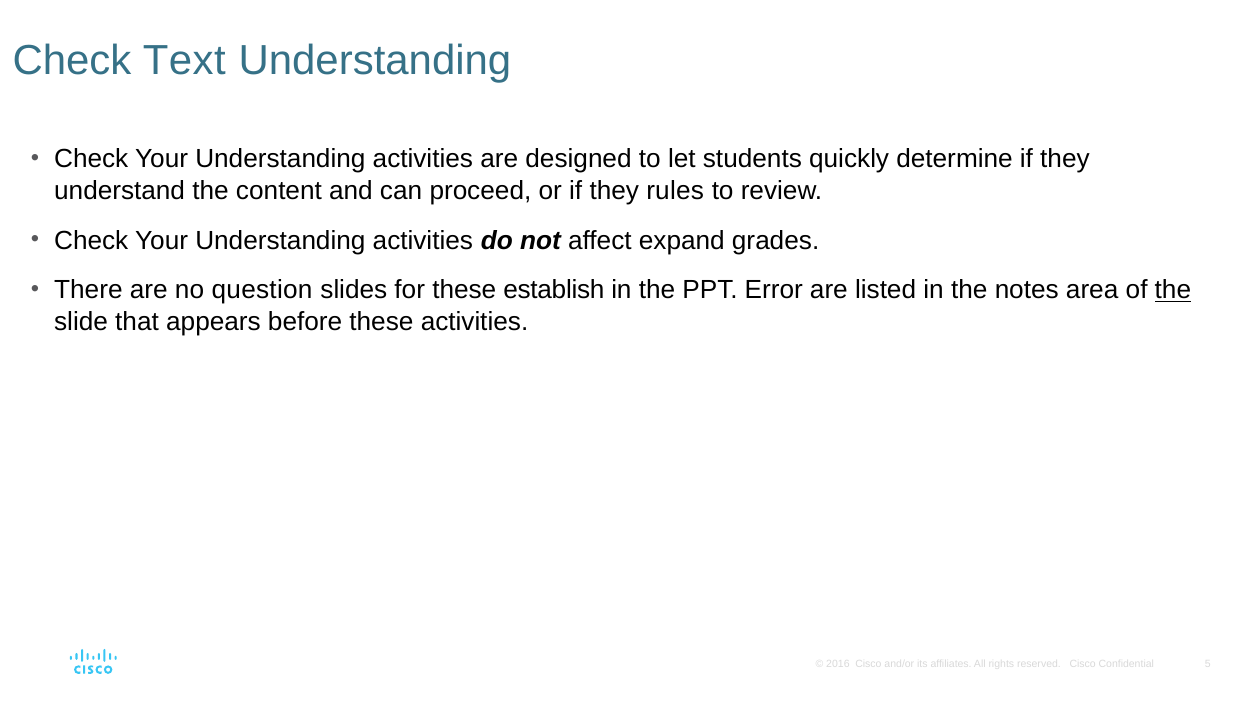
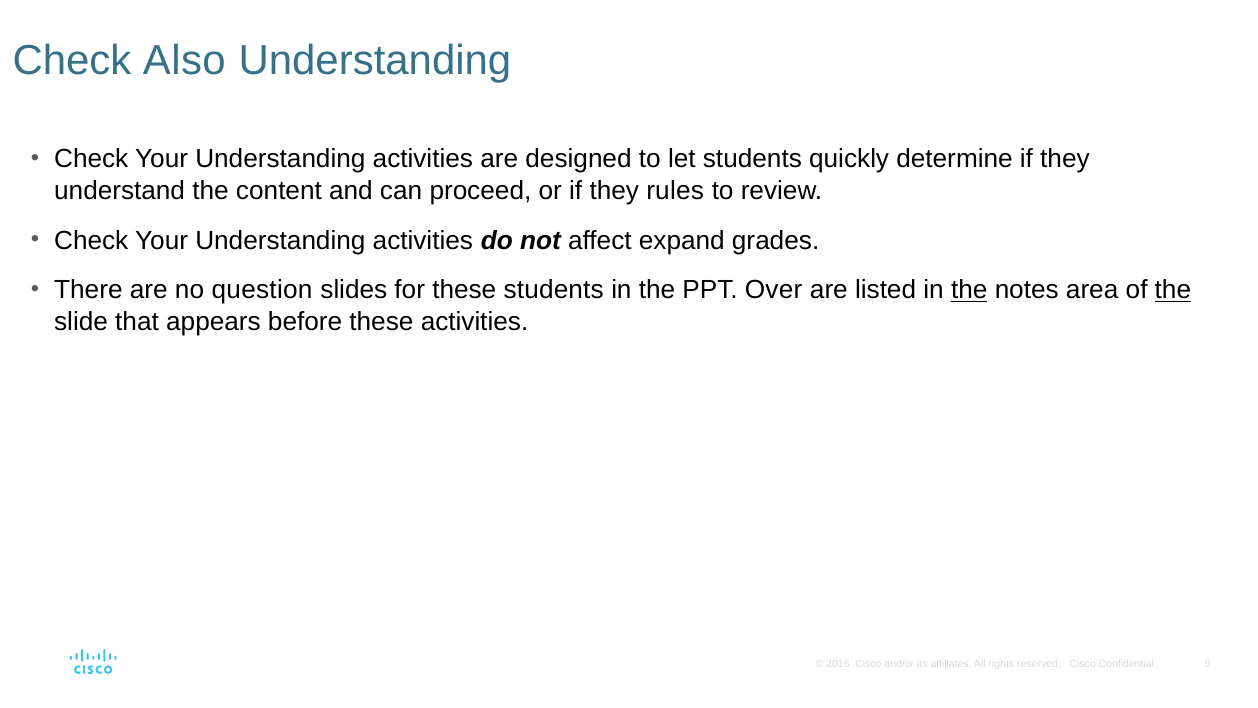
Text: Text -> Also
these establish: establish -> students
Error: Error -> Over
the at (969, 290) underline: none -> present
